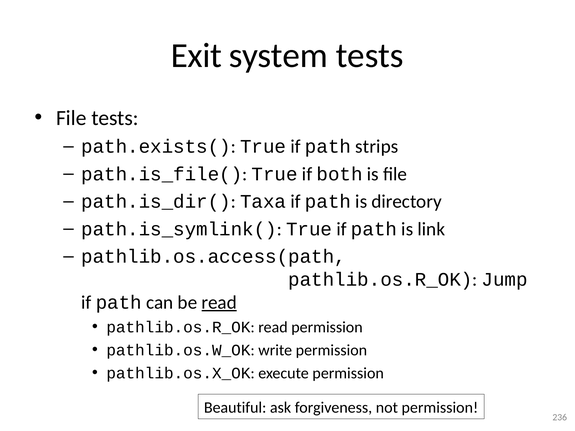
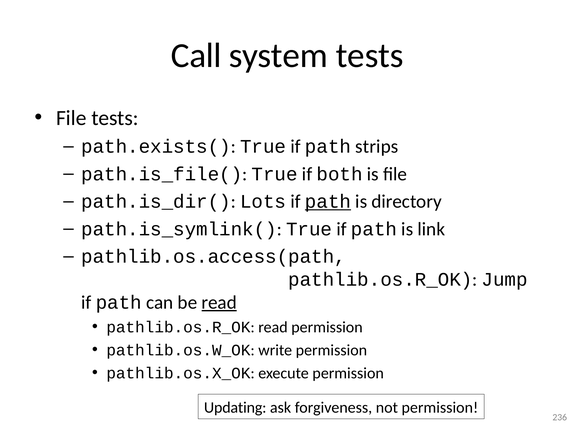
Exit: Exit -> Call
Taxa: Taxa -> Lots
path at (328, 202) underline: none -> present
Beautiful: Beautiful -> Updating
